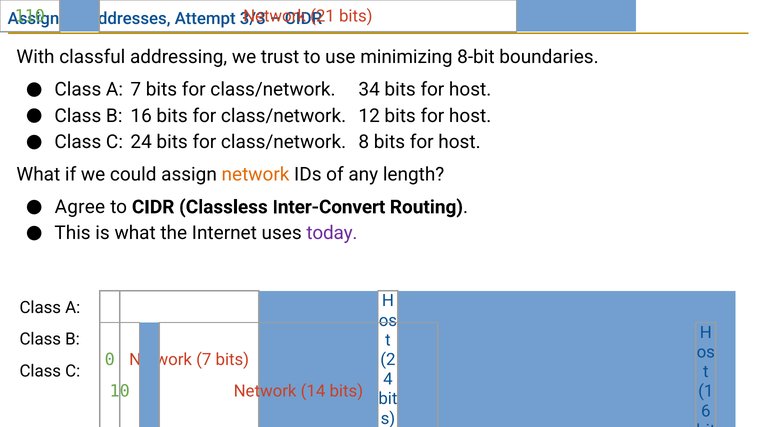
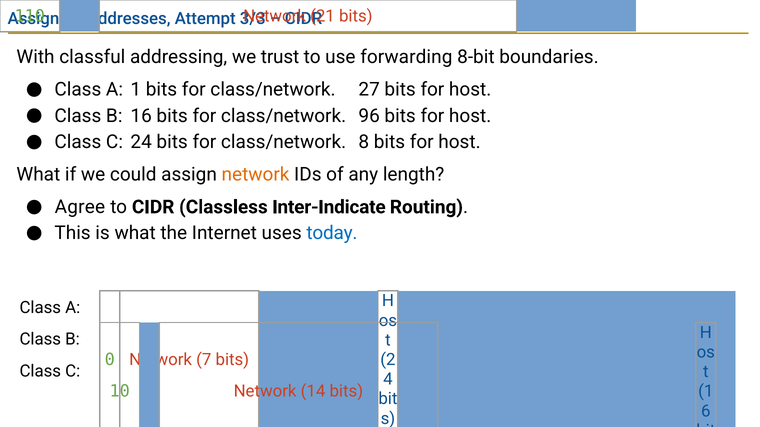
minimizing: minimizing -> forwarding
A 7: 7 -> 1
34: 34 -> 27
12: 12 -> 96
Inter-Convert: Inter-Convert -> Inter-Indicate
today colour: purple -> blue
